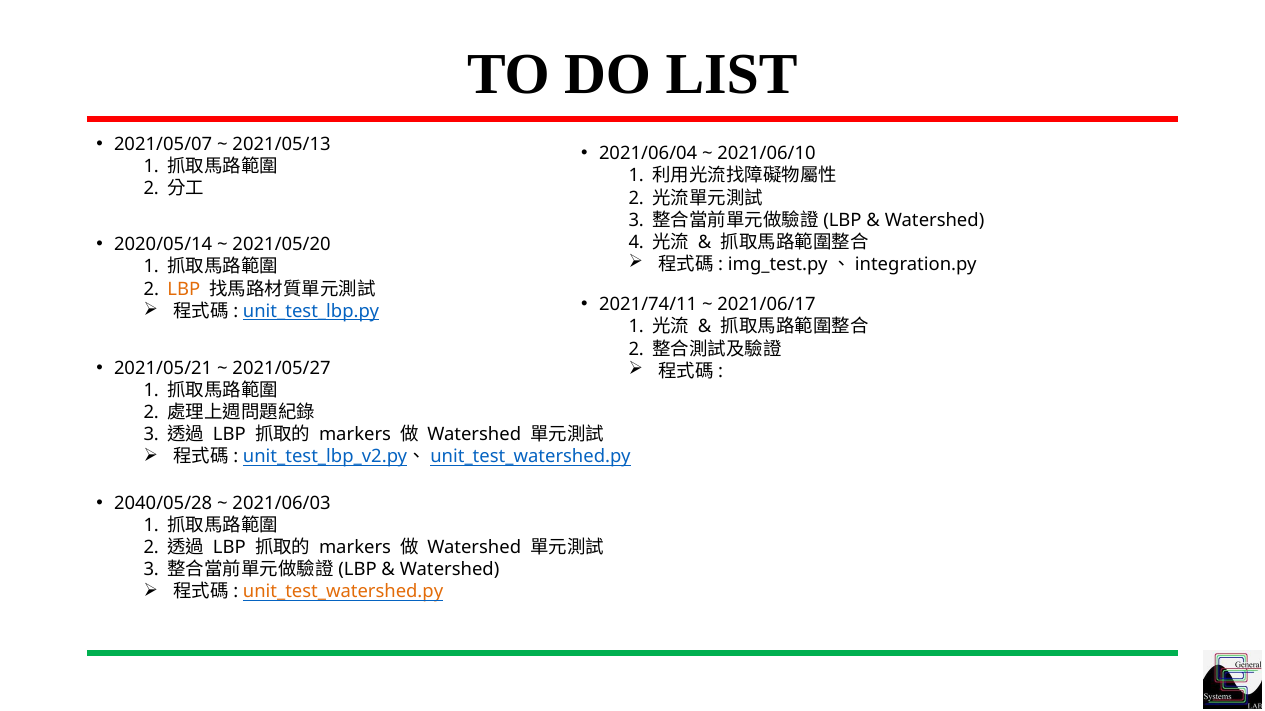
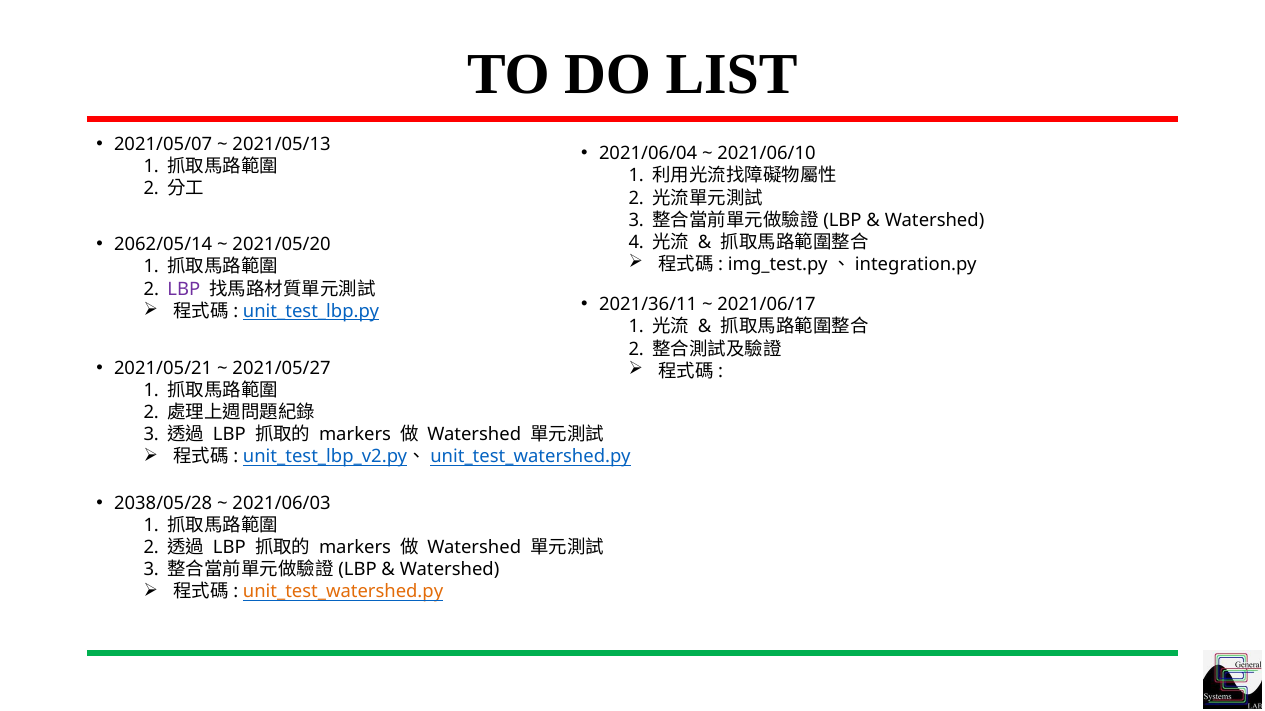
2020/05/14: 2020/05/14 -> 2062/05/14
LBP at (184, 289) colour: orange -> purple
2021/74/11: 2021/74/11 -> 2021/36/11
2040/05/28: 2040/05/28 -> 2038/05/28
